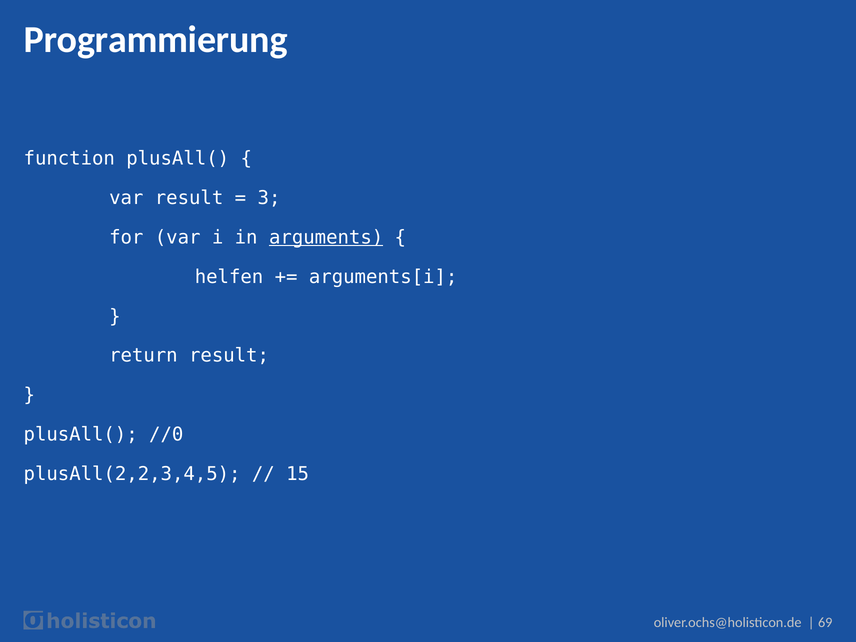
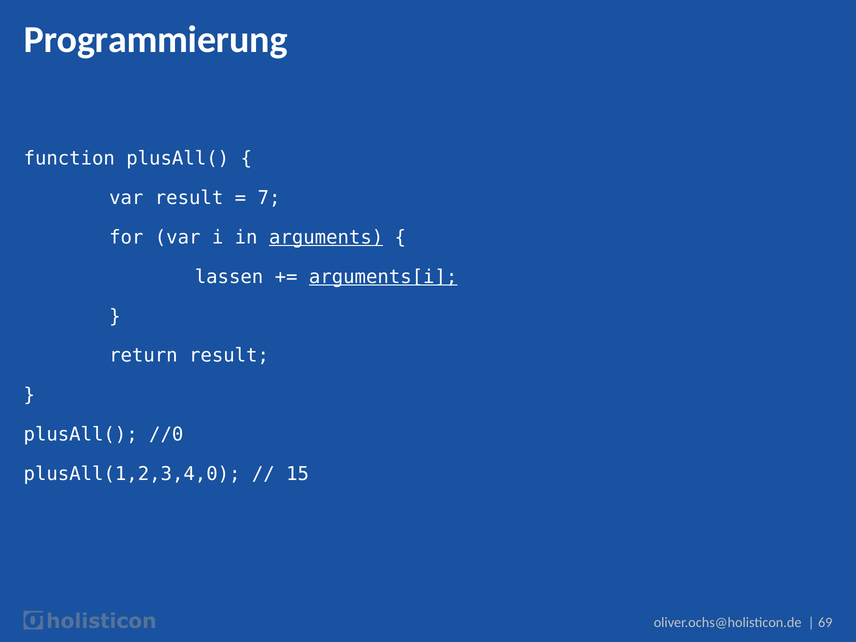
3: 3 -> 7
helfen: helfen -> lassen
arguments[i underline: none -> present
plusAll(2,2,3,4,5: plusAll(2,2,3,4,5 -> plusAll(1,2,3,4,0
